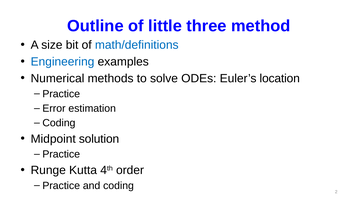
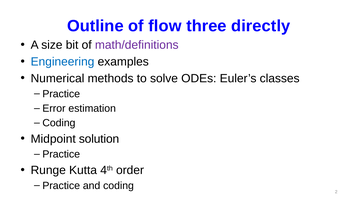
little: little -> flow
method: method -> directly
math/definitions colour: blue -> purple
location: location -> classes
